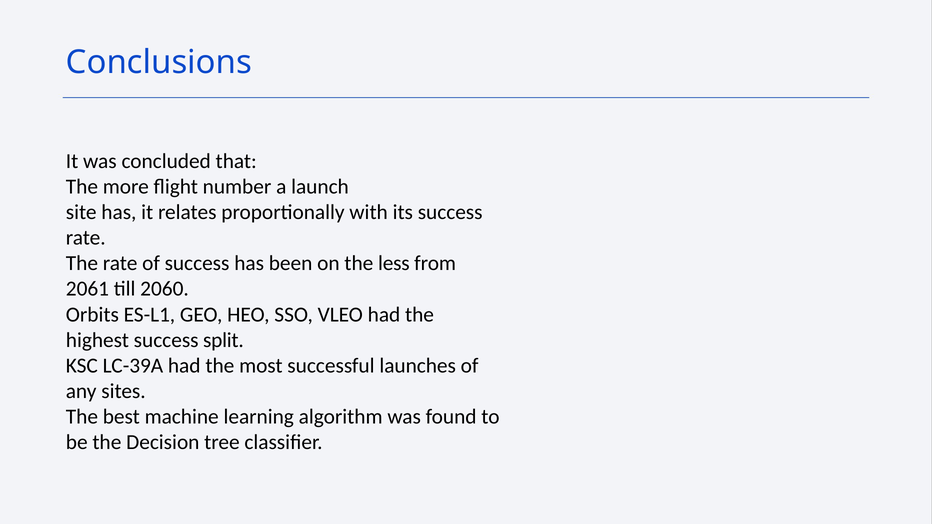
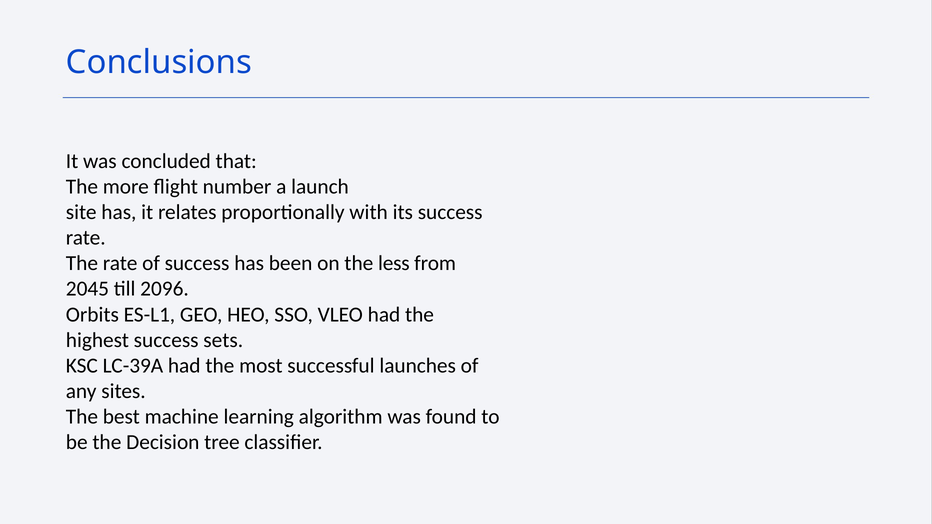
2061: 2061 -> 2045
2060: 2060 -> 2096
split: split -> sets
